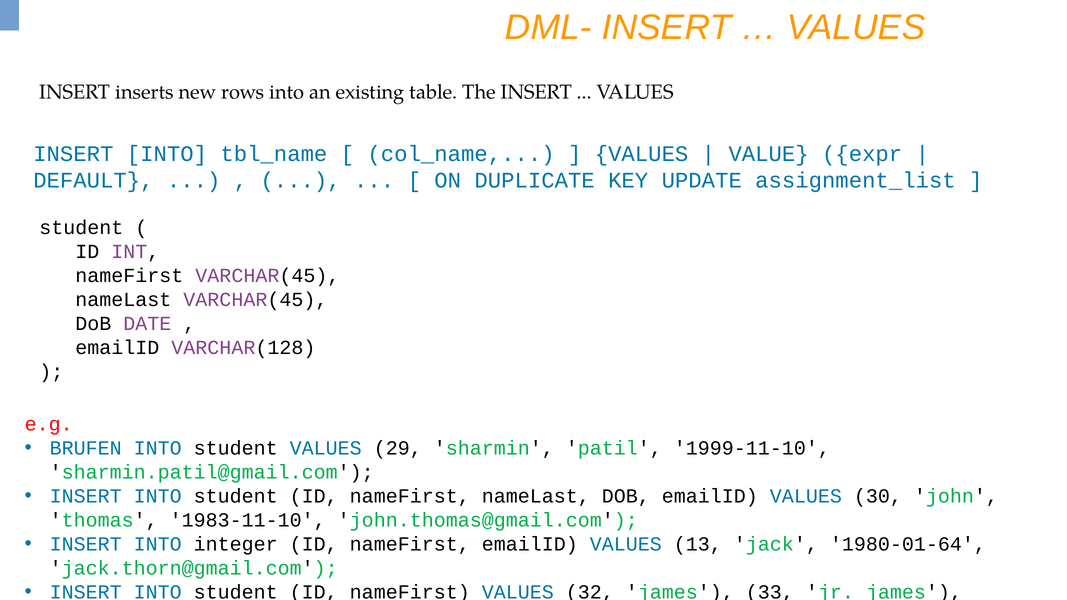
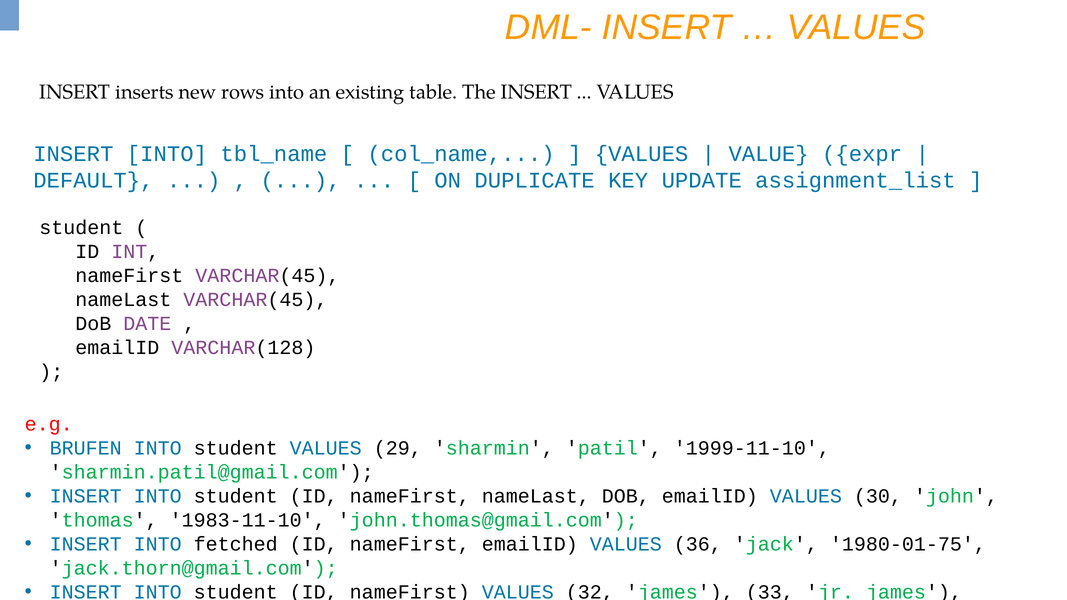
integer: integer -> fetched
13: 13 -> 36
1980-01-64: 1980-01-64 -> 1980-01-75
